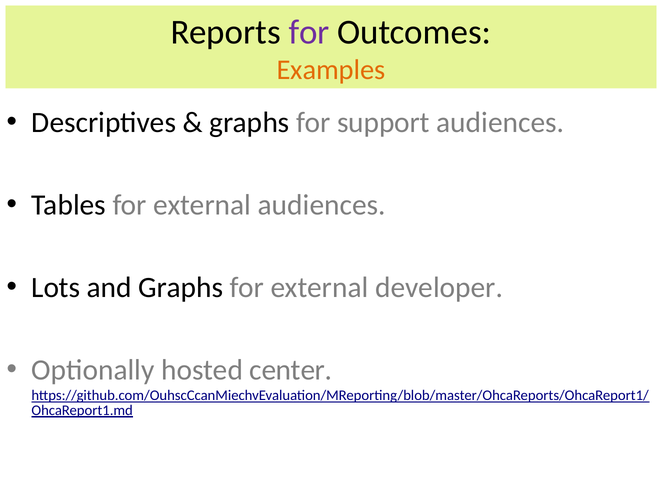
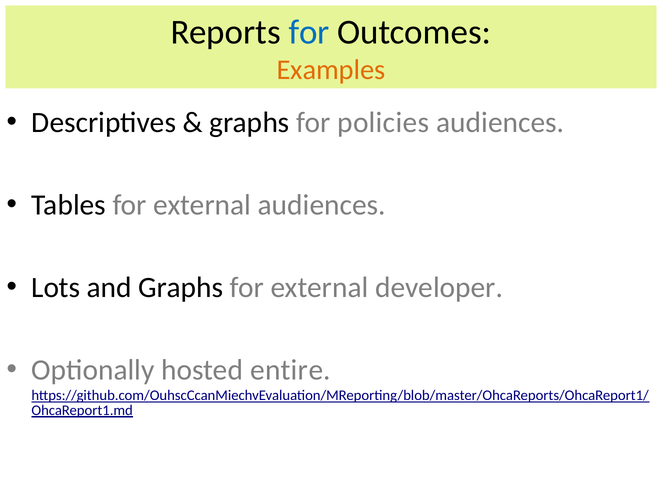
for at (309, 32) colour: purple -> blue
support: support -> policies
center: center -> entire
